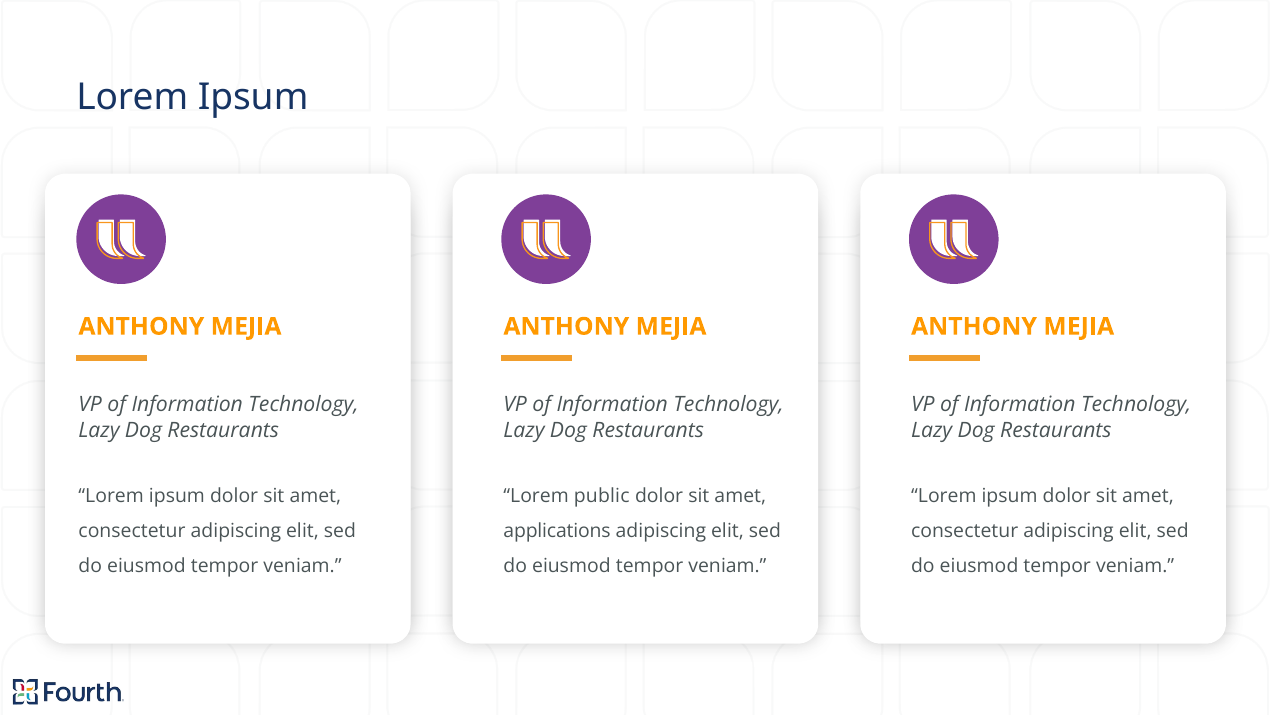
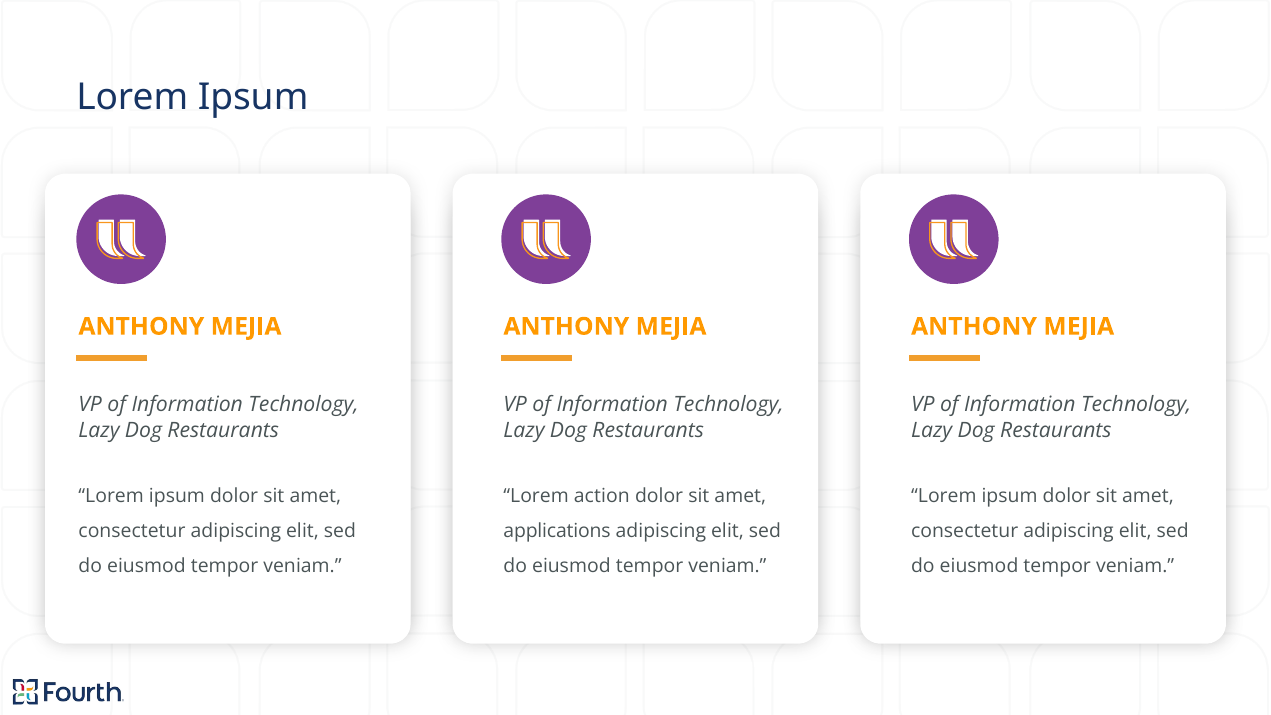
public: public -> action
